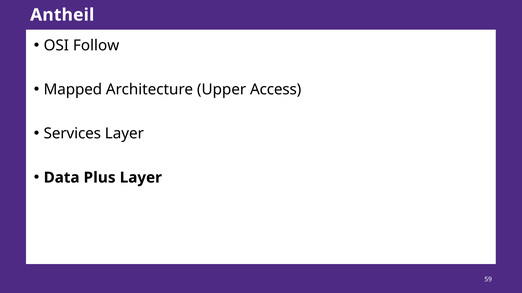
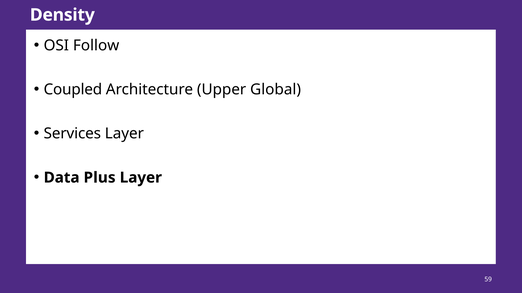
Antheil: Antheil -> Density
Mapped: Mapped -> Coupled
Access: Access -> Global
